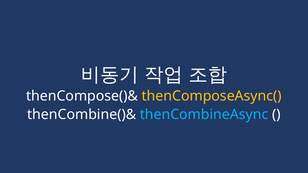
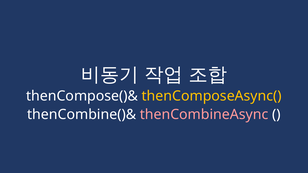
thenCombineAsync colour: light blue -> pink
